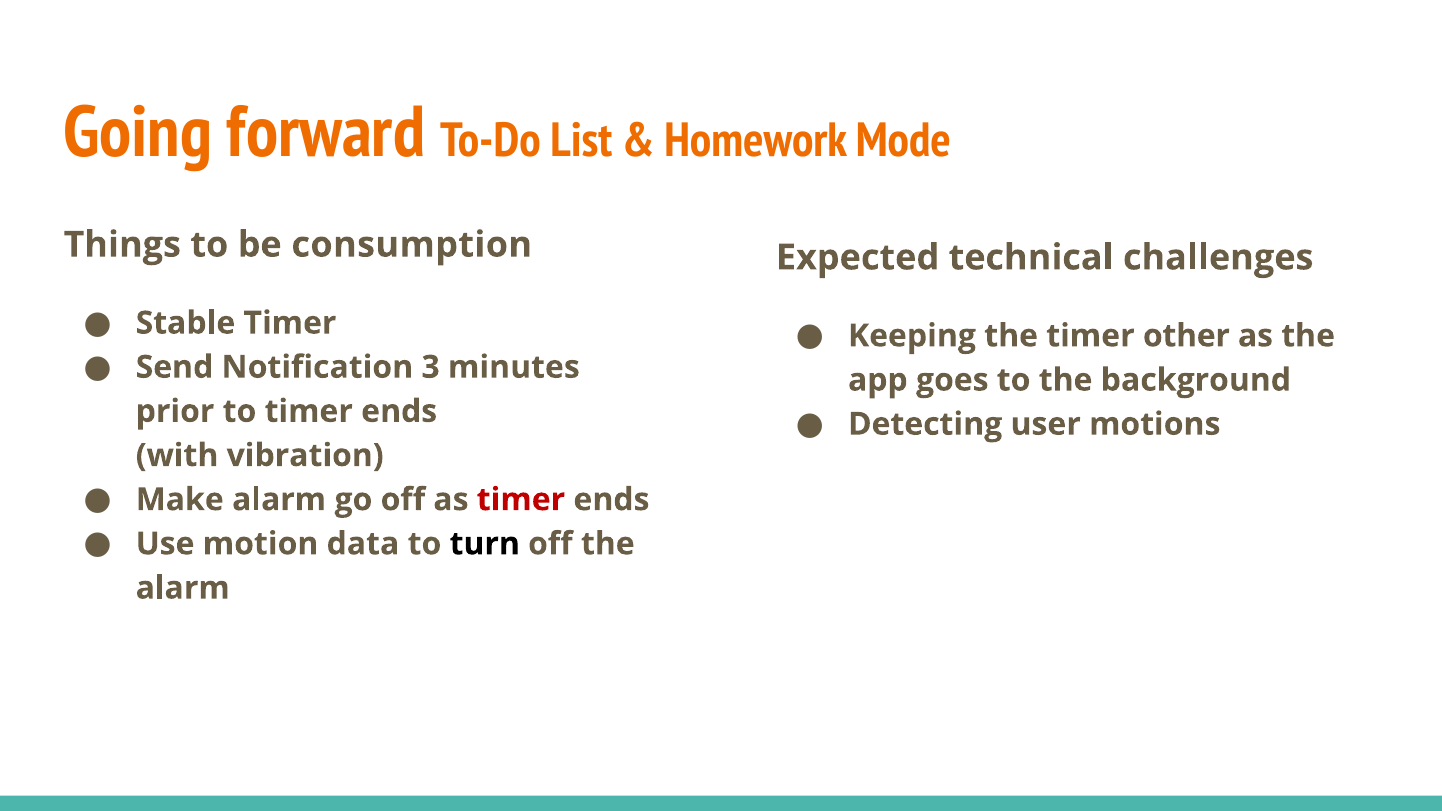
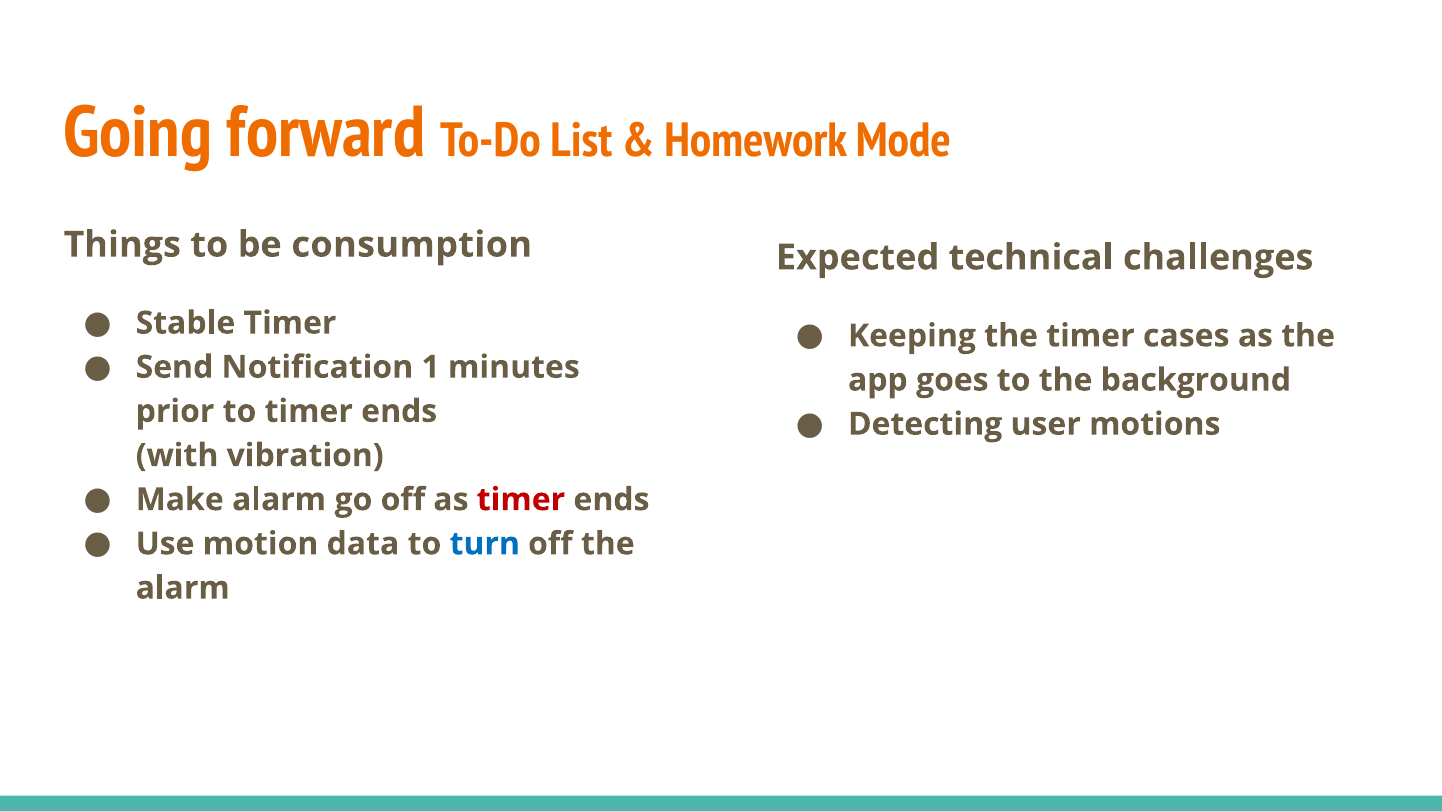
other: other -> cases
3: 3 -> 1
turn colour: black -> blue
